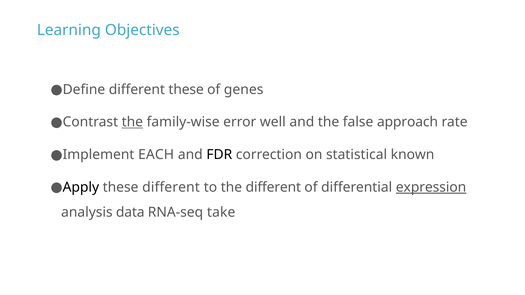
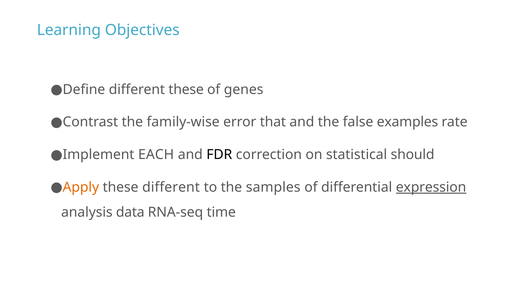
the at (132, 122) underline: present -> none
well: well -> that
approach: approach -> examples
known: known -> should
Apply colour: black -> orange
the different: different -> samples
take: take -> time
